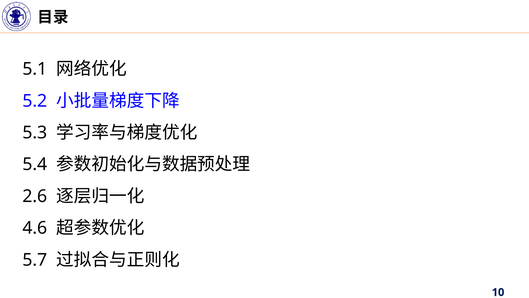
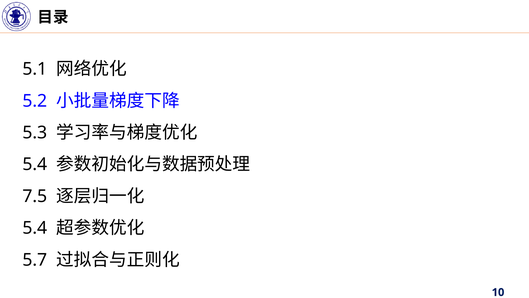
2.6: 2.6 -> 7.5
4.6 at (35, 228): 4.6 -> 5.4
